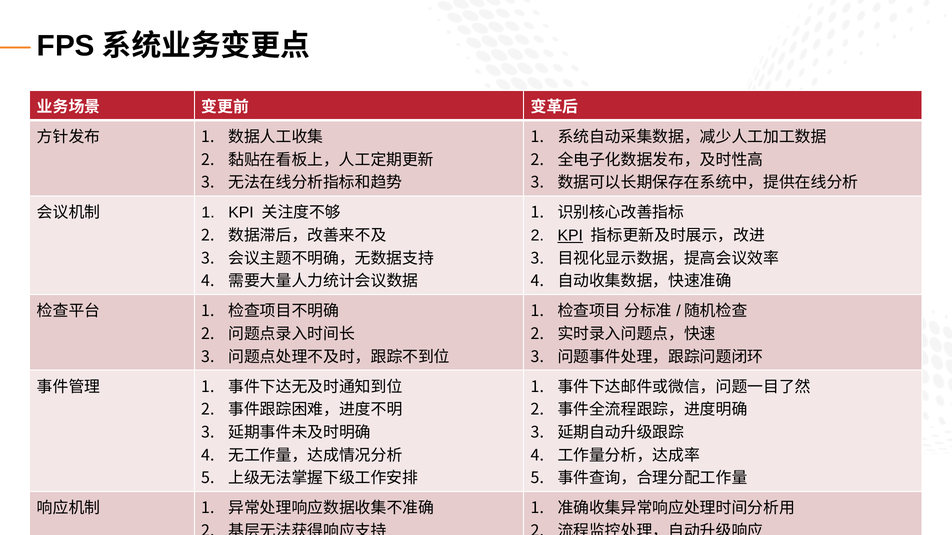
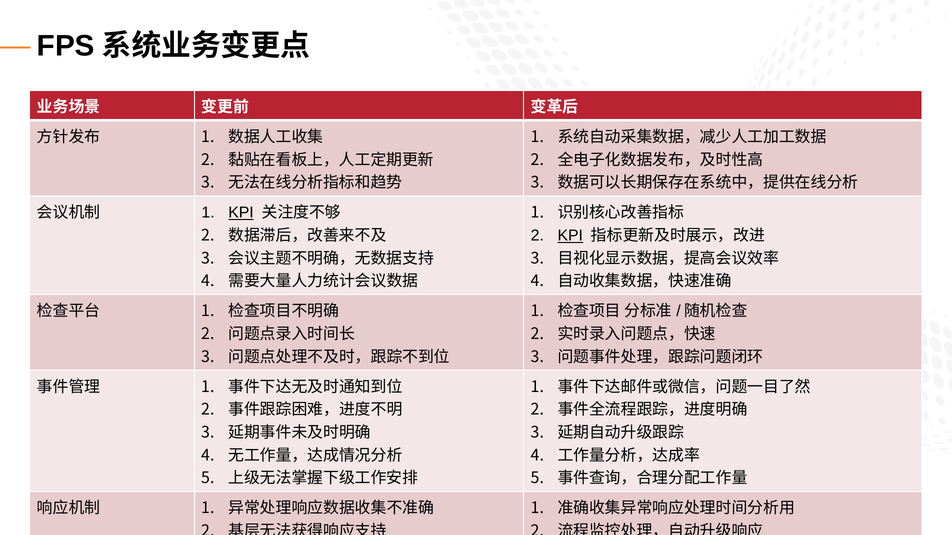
KPI at (241, 213) underline: none -> present
